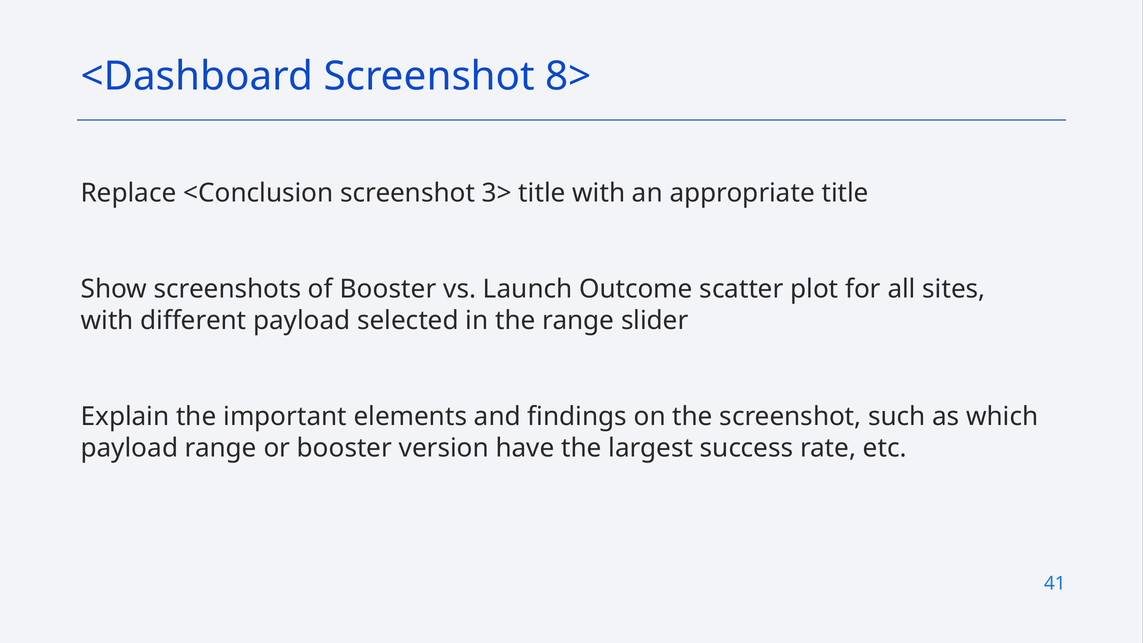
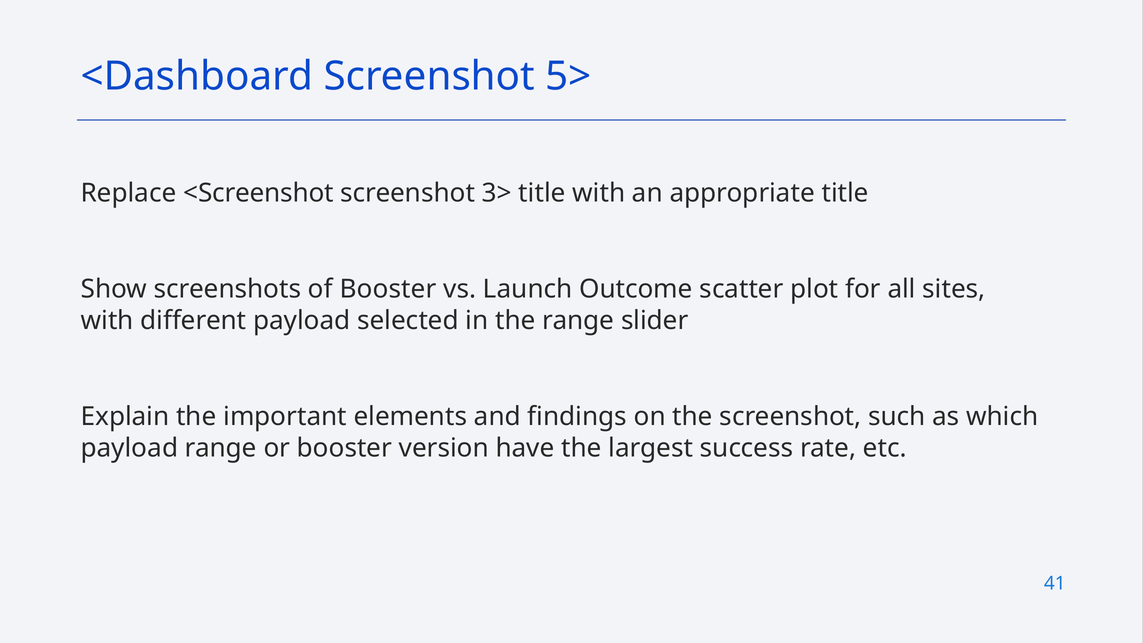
8>: 8> -> 5>
<Conclusion: <Conclusion -> <Screenshot
